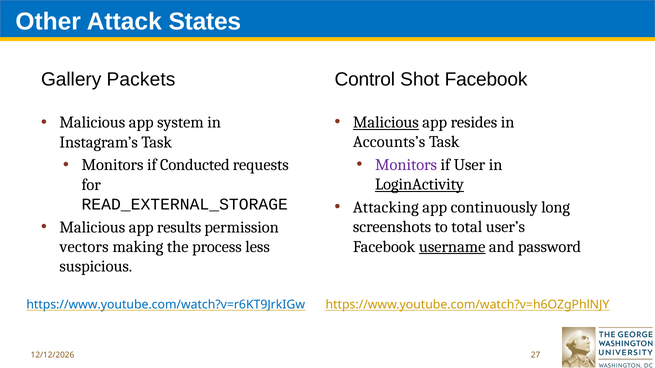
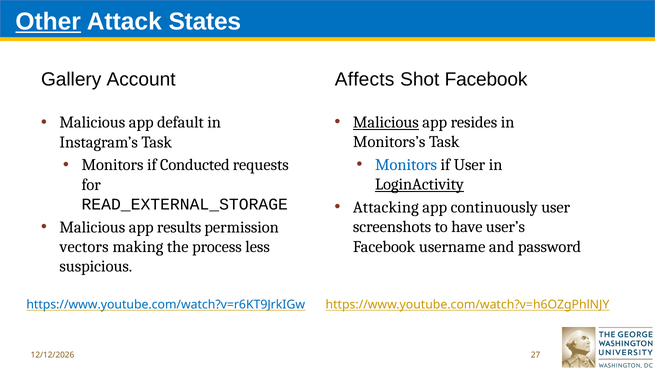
Other underline: none -> present
Packets: Packets -> Account
Control: Control -> Affects
system: system -> default
Accounts’s: Accounts’s -> Monitors’s
Monitors at (406, 165) colour: purple -> blue
continuously long: long -> user
total: total -> have
username underline: present -> none
